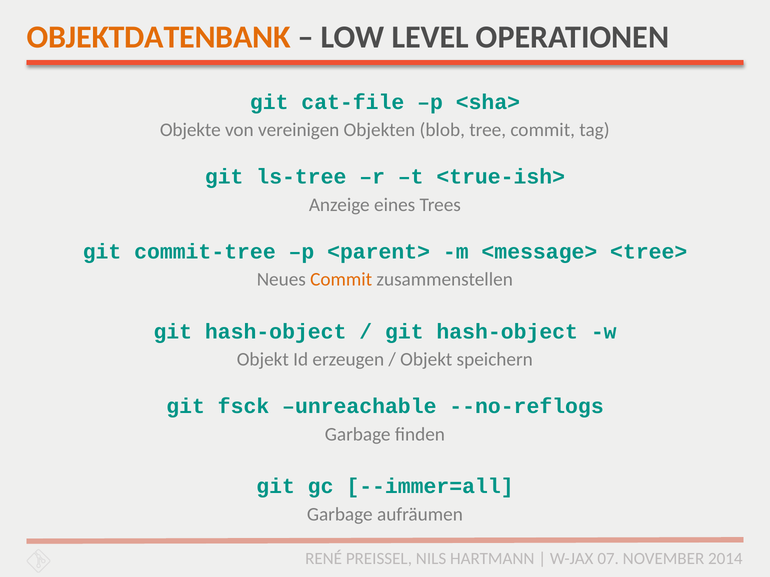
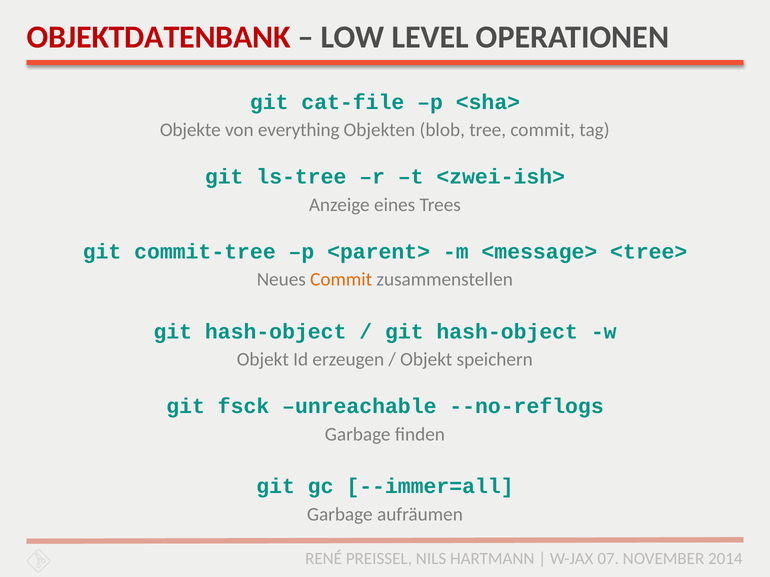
OBJEKTDATENBANK colour: orange -> red
vereinigen: vereinigen -> everything
<true-ish>: <true-ish> -> <zwei-ish>
